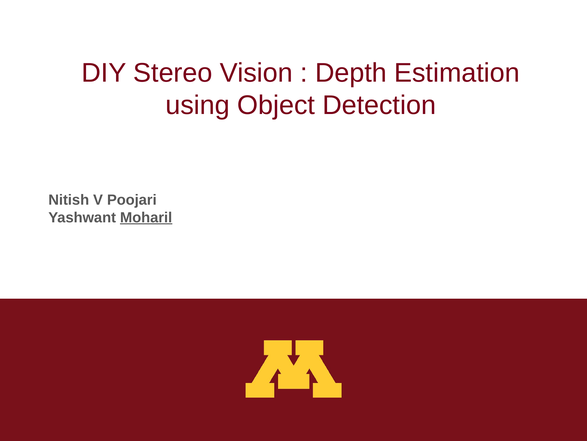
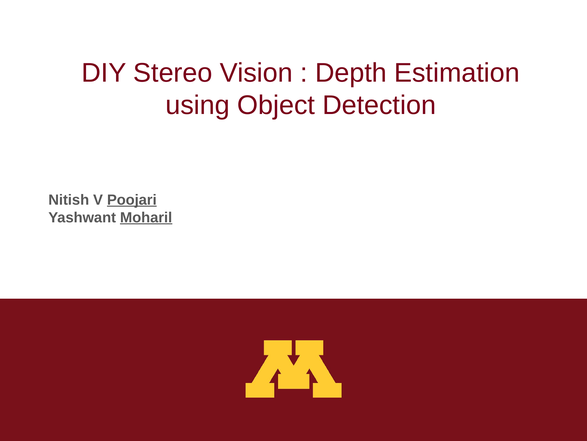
Poojari underline: none -> present
